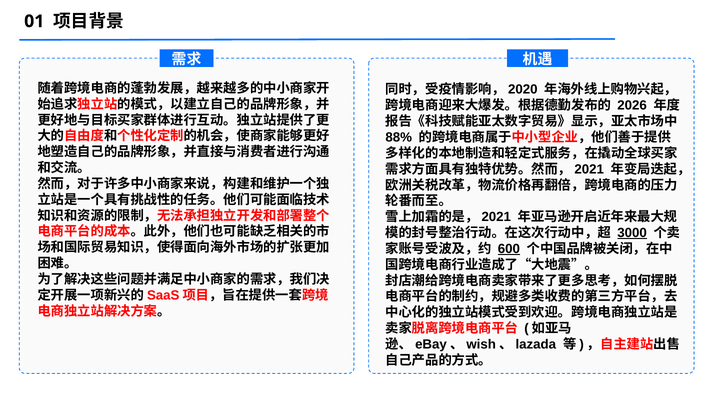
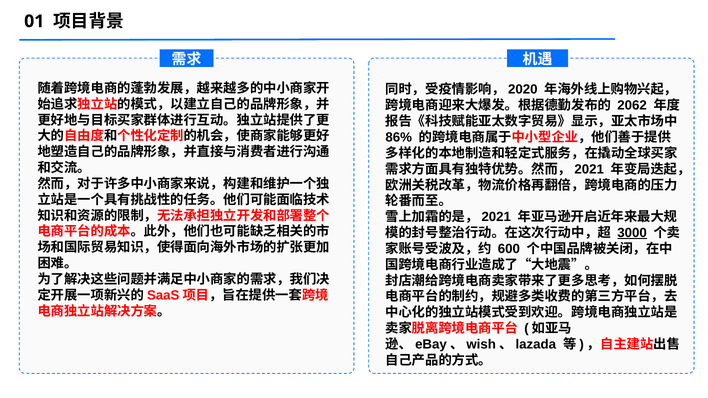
2026: 2026 -> 2062
88%: 88% -> 86%
600 underline: present -> none
